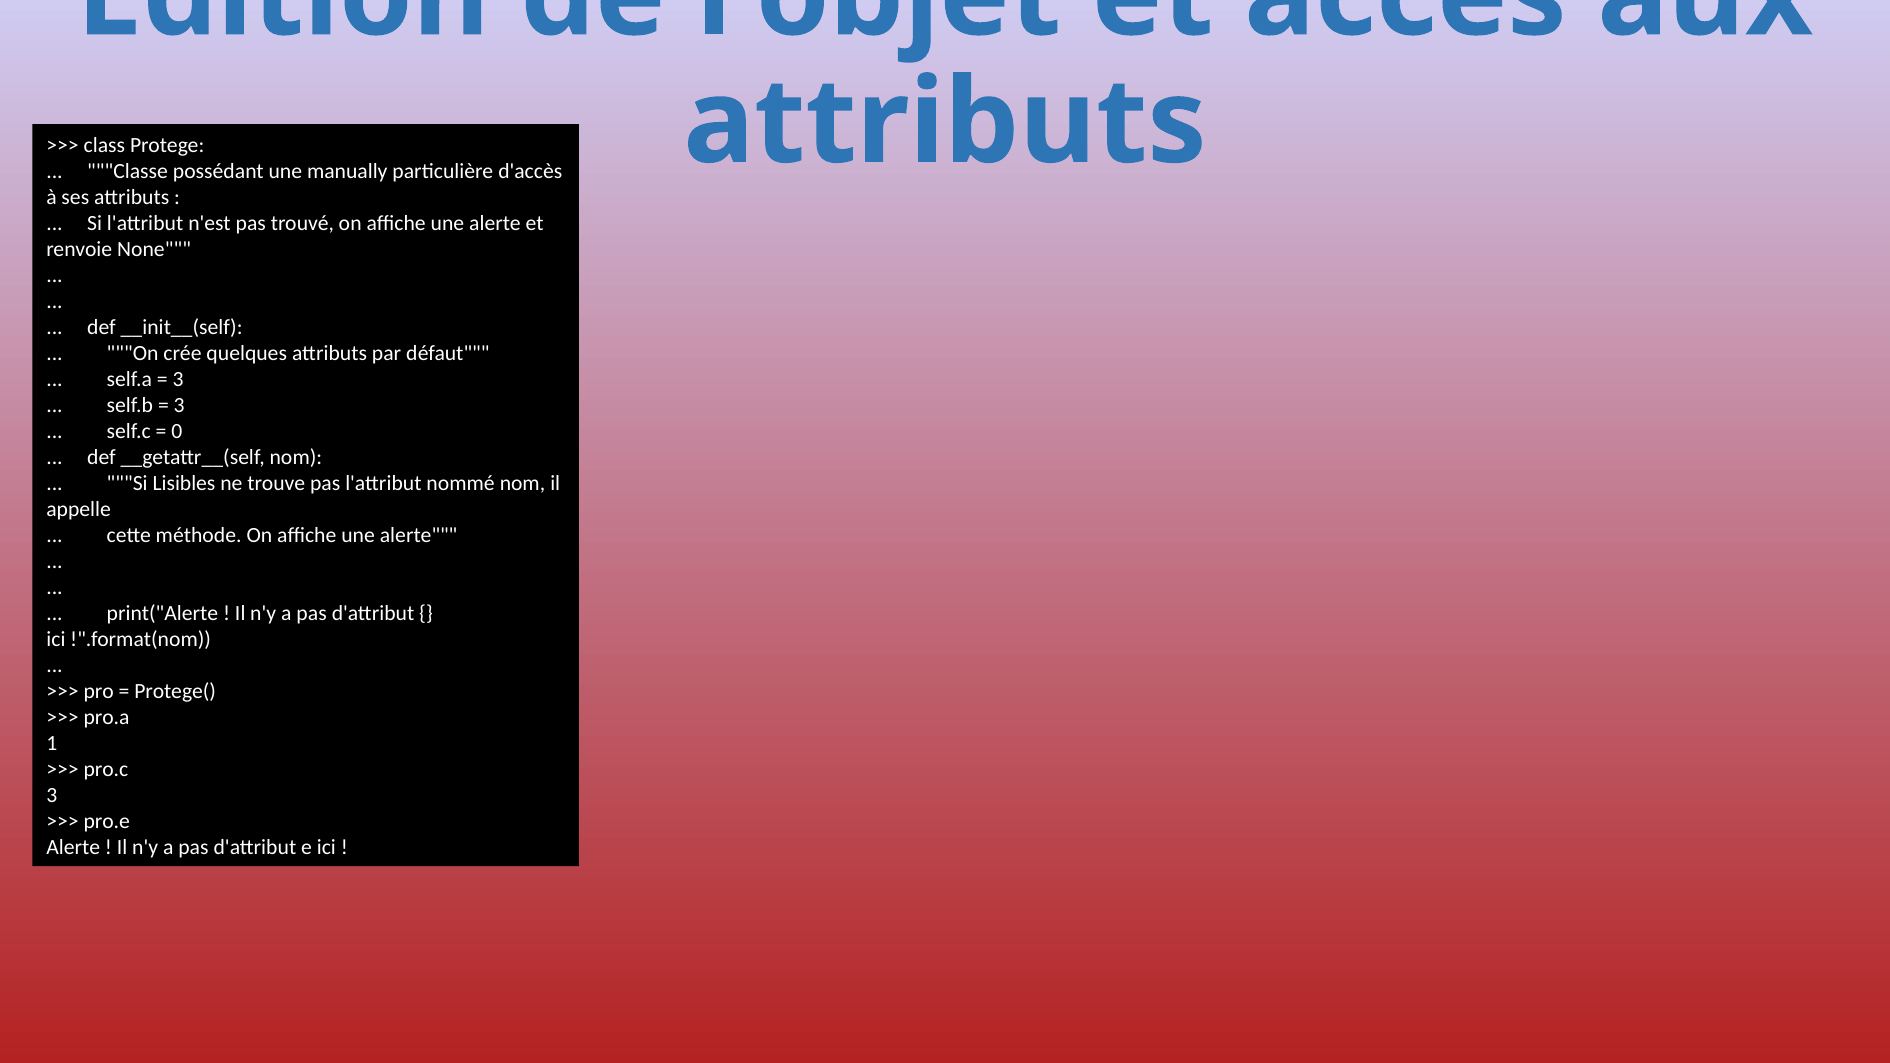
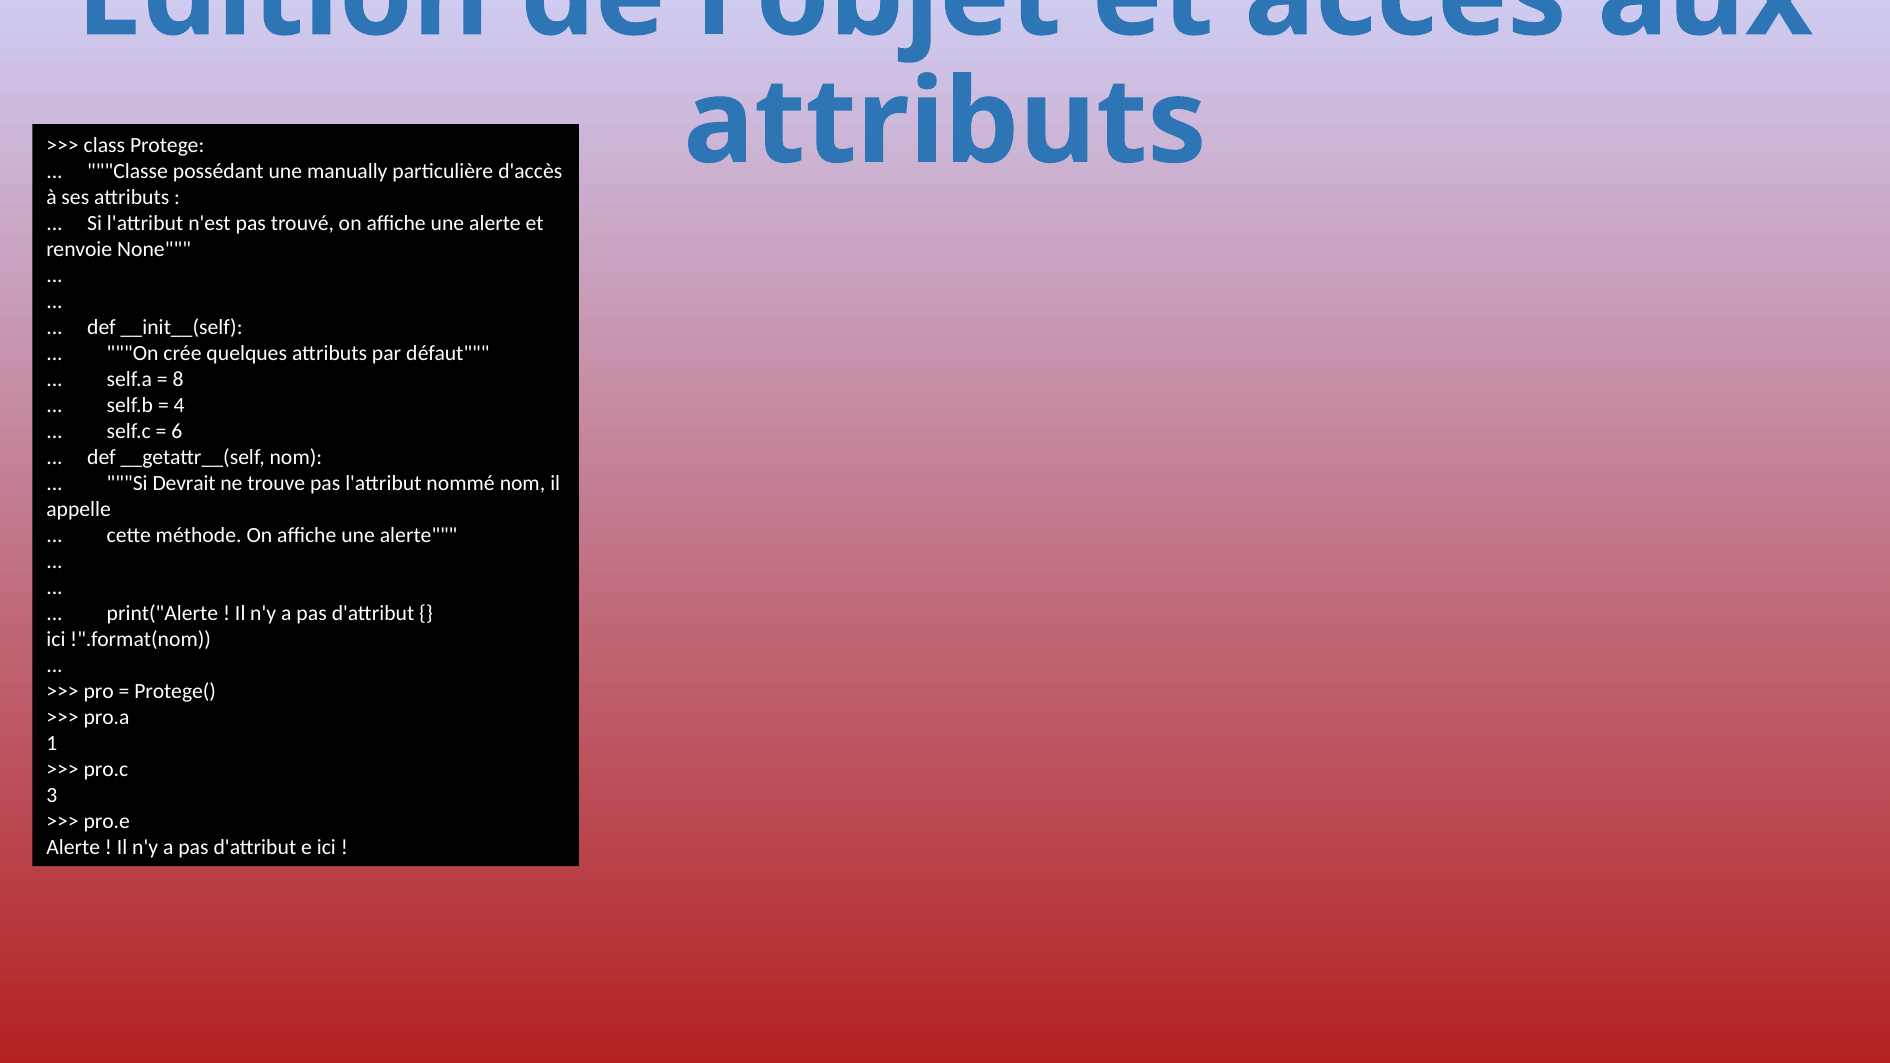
3 at (178, 380): 3 -> 8
3 at (179, 406): 3 -> 4
0: 0 -> 6
Lisibles: Lisibles -> Devrait
